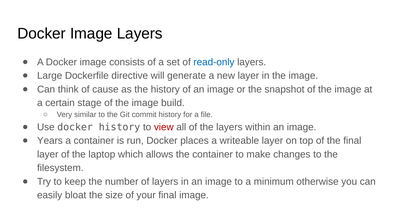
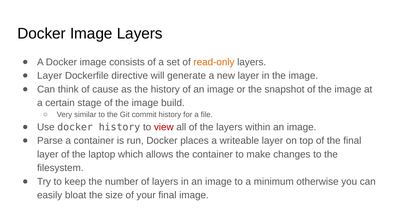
read-only colour: blue -> orange
Large at (50, 76): Large -> Layer
Years: Years -> Parse
